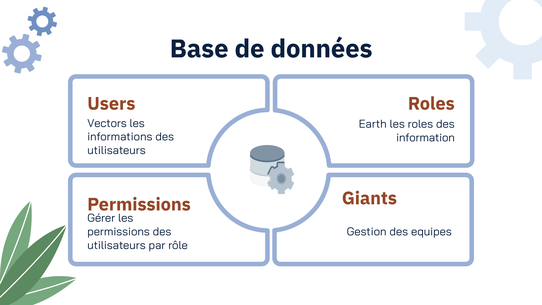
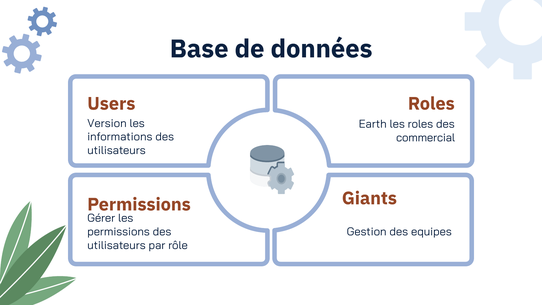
Vectors: Vectors -> Version
information: information -> commercial
